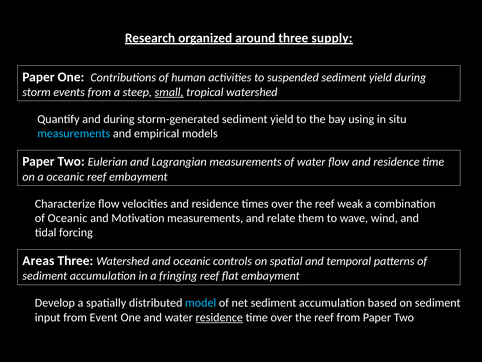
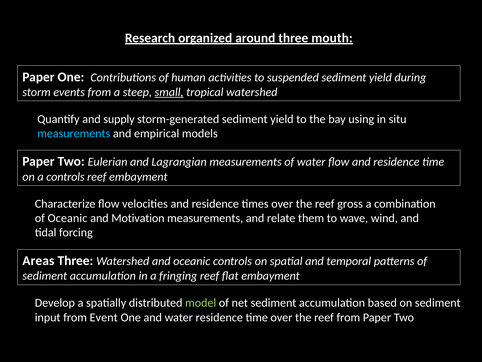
supply: supply -> mouth
and during: during -> supply
a oceanic: oceanic -> controls
weak: weak -> gross
model colour: light blue -> light green
residence at (219, 317) underline: present -> none
